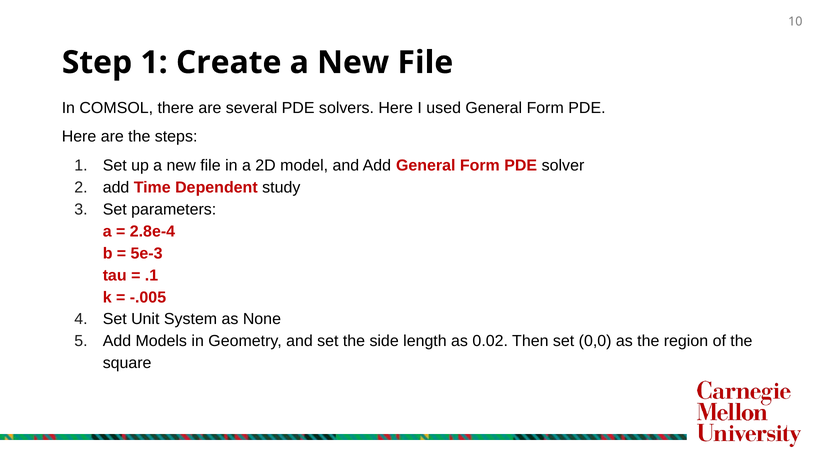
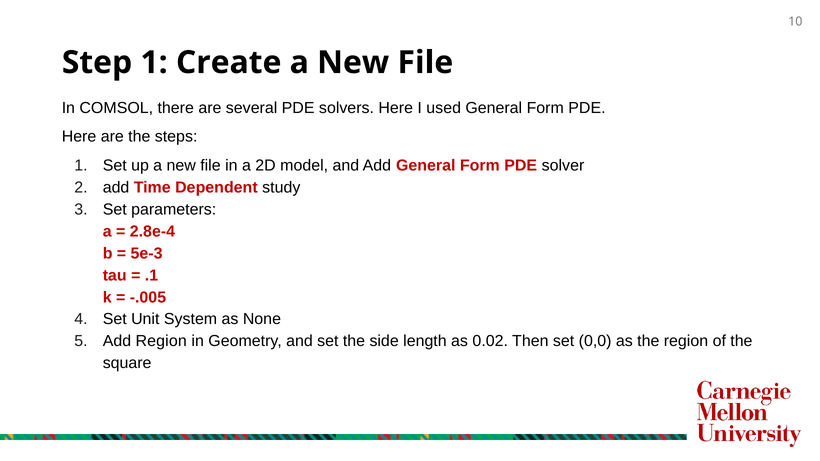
Add Models: Models -> Region
